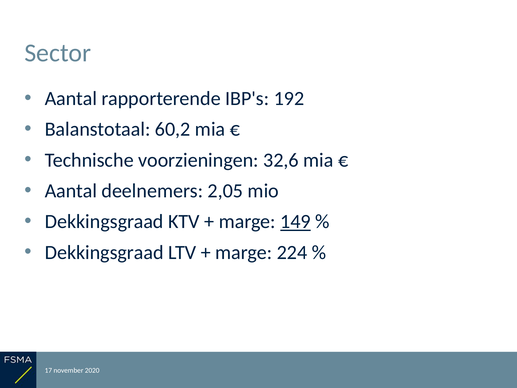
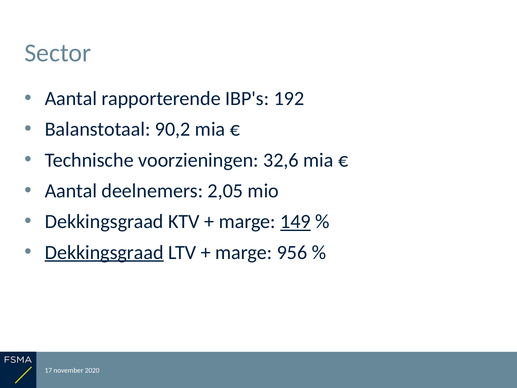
60,2: 60,2 -> 90,2
Dekkingsgraad at (104, 252) underline: none -> present
224: 224 -> 956
